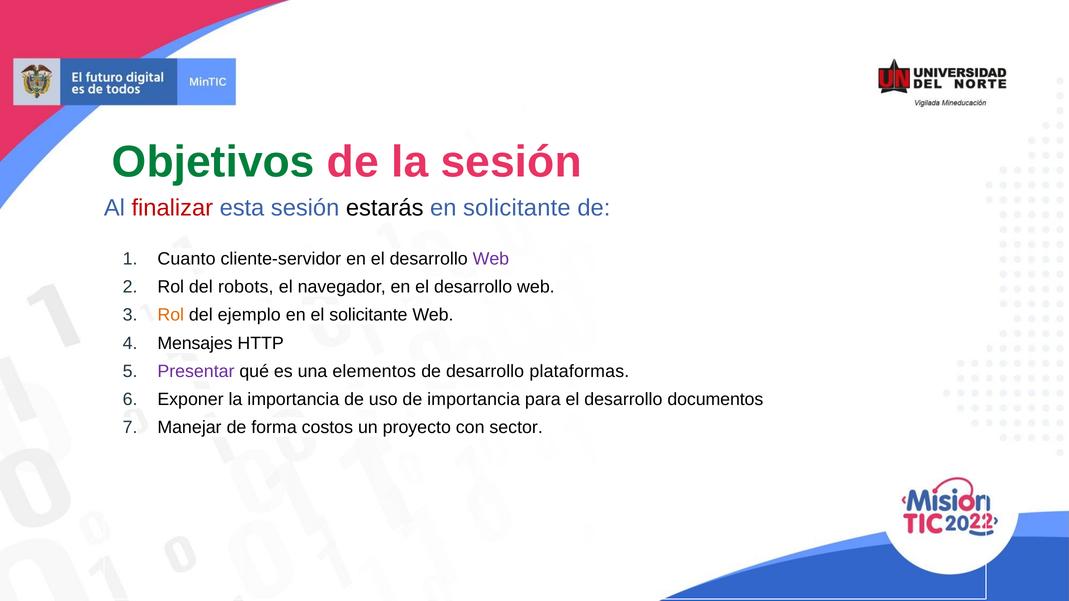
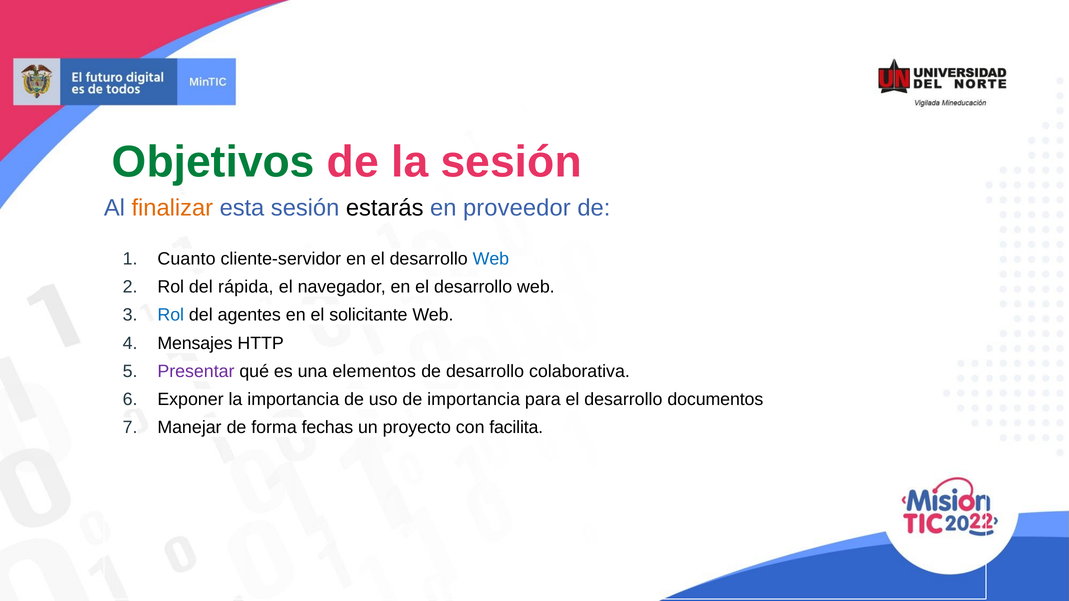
finalizar colour: red -> orange
en solicitante: solicitante -> proveedor
Web at (491, 259) colour: purple -> blue
robots: robots -> rápida
Rol at (171, 315) colour: orange -> blue
ejemplo: ejemplo -> agentes
plataformas: plataformas -> colaborativa
costos: costos -> fechas
sector: sector -> facilita
